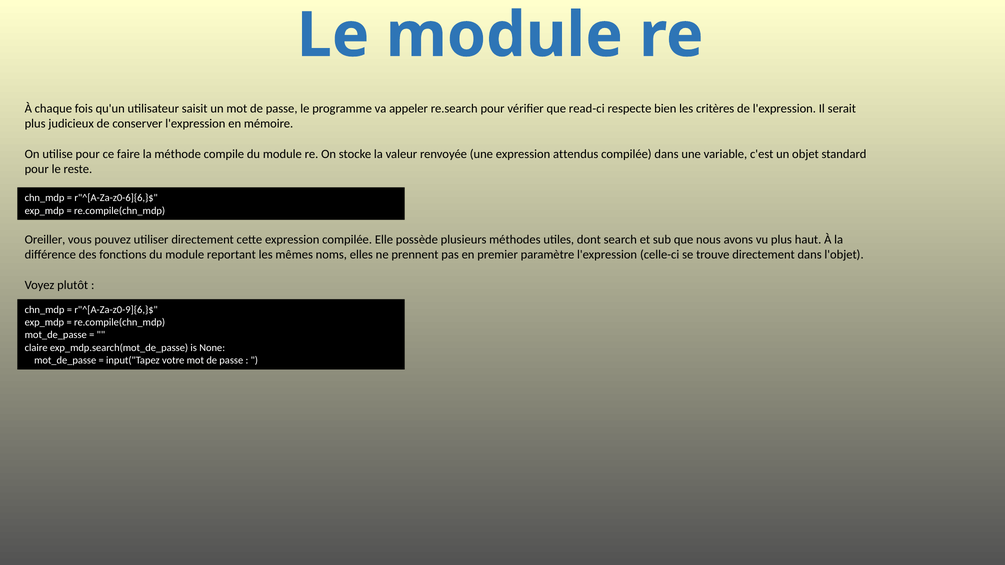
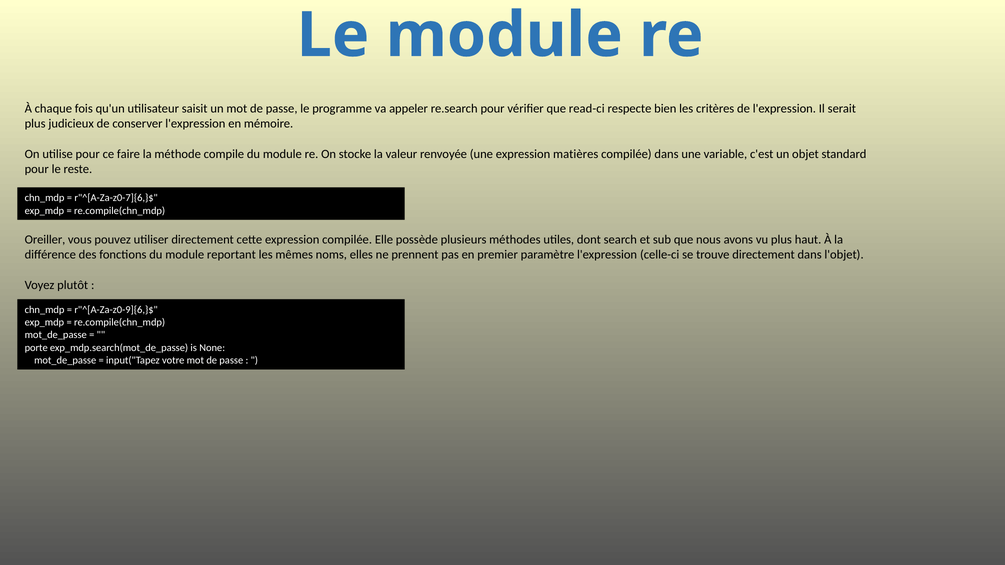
attendus: attendus -> matières
r"^[A-Za-z0-6]{6,}$: r"^[A-Za-z0-6]{6,}$ -> r"^[A-Za-z0-7]{6,}$
claire: claire -> porte
